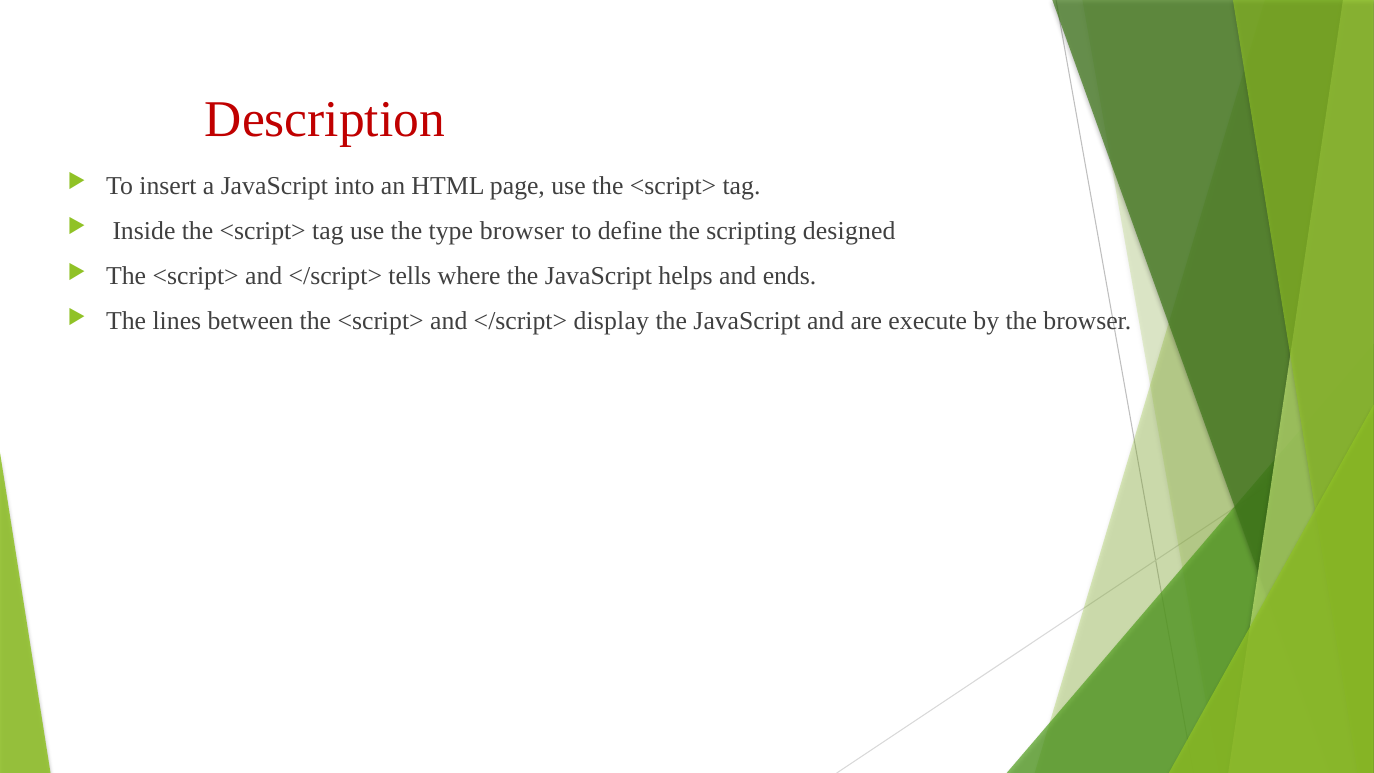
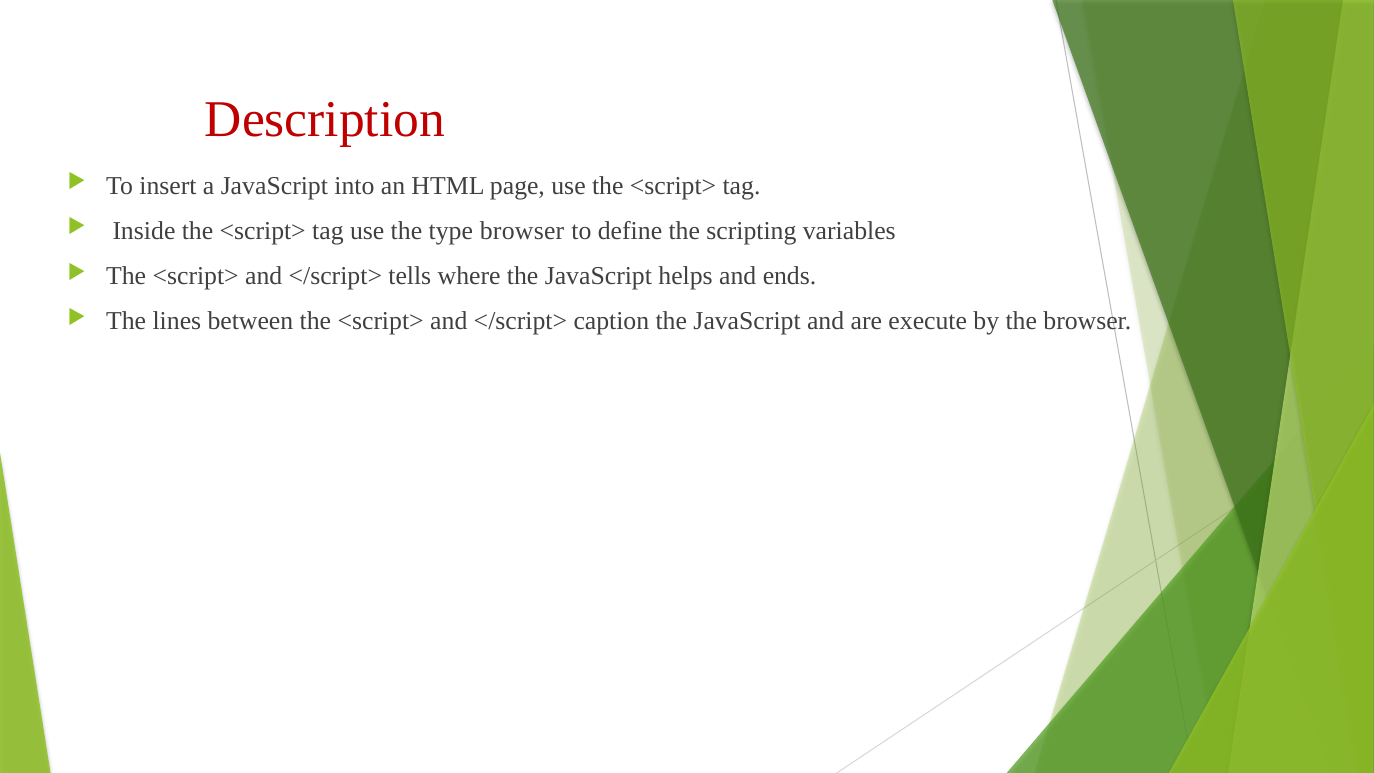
designed: designed -> variables
display: display -> caption
